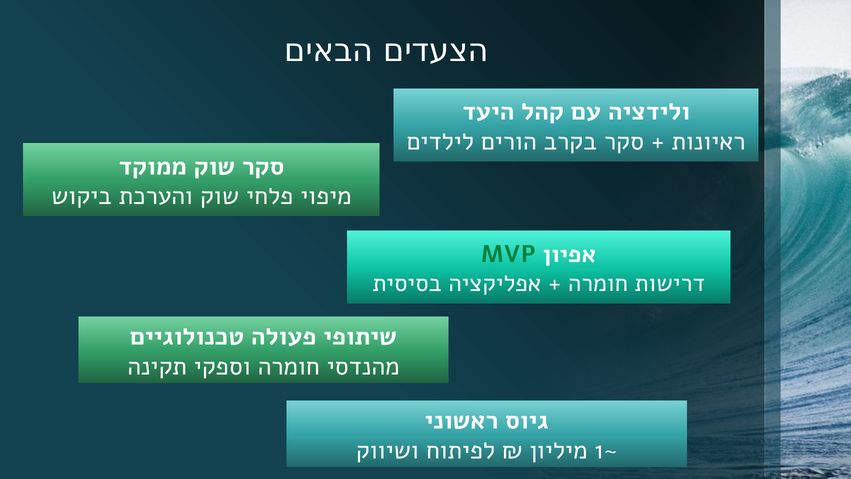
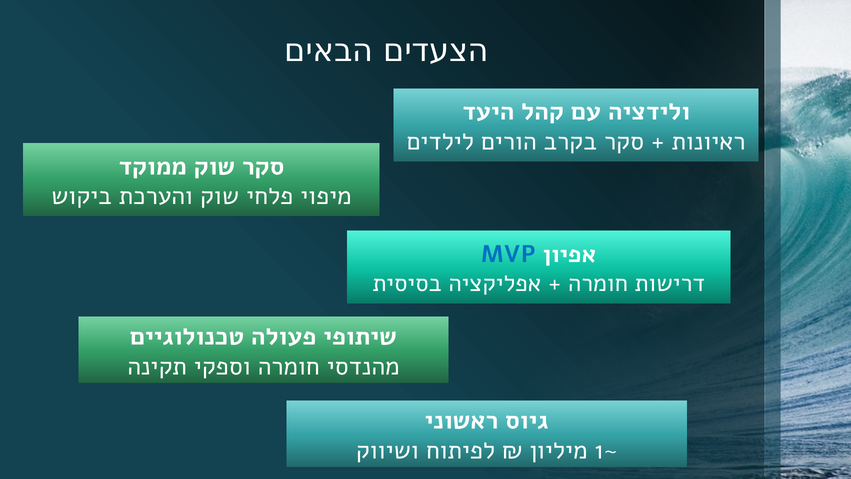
MVP colour: green -> blue
